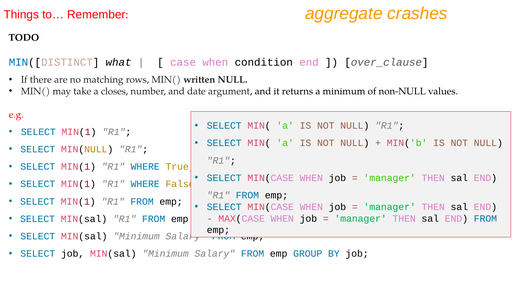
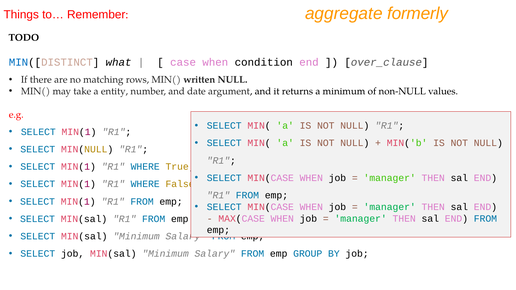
crashes: crashes -> formerly
closes: closes -> entity
